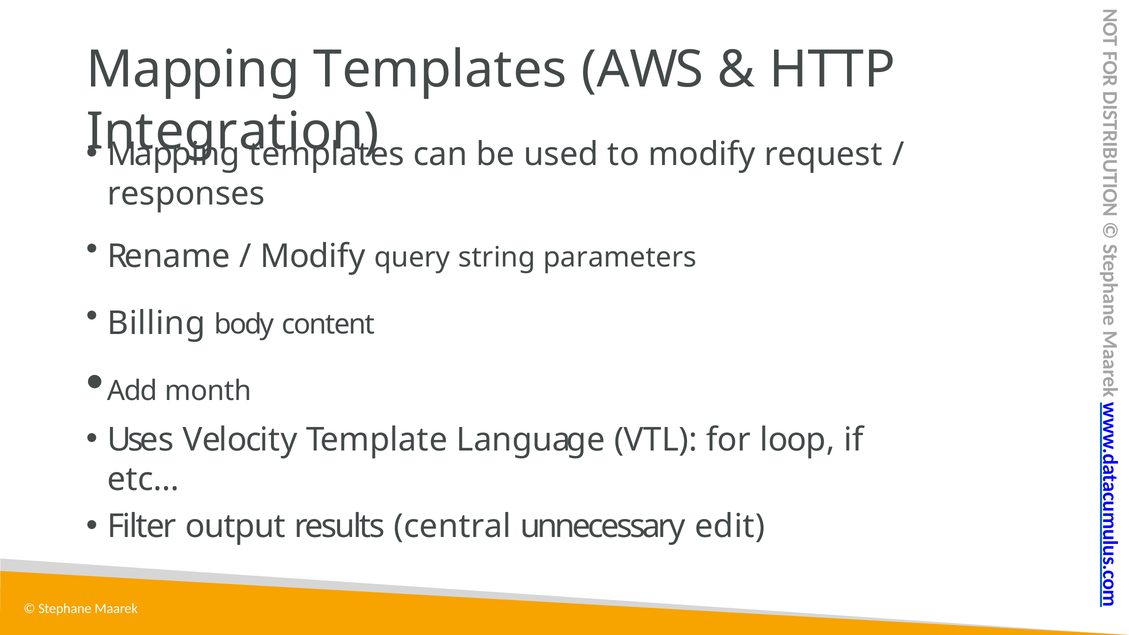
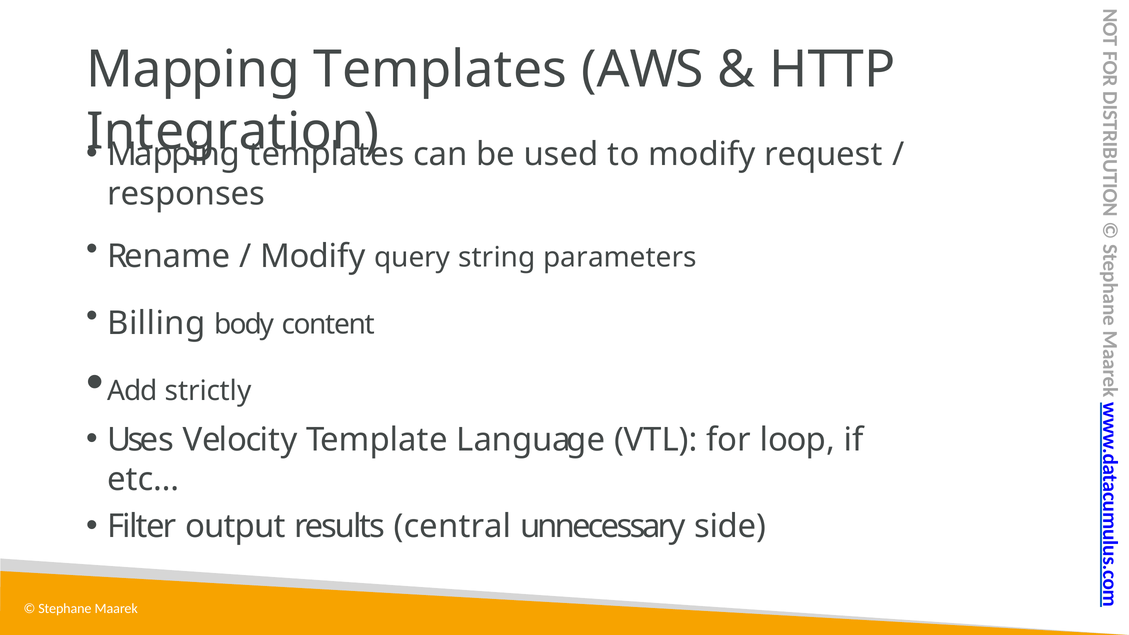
month: month -> strictly
edit: edit -> side
